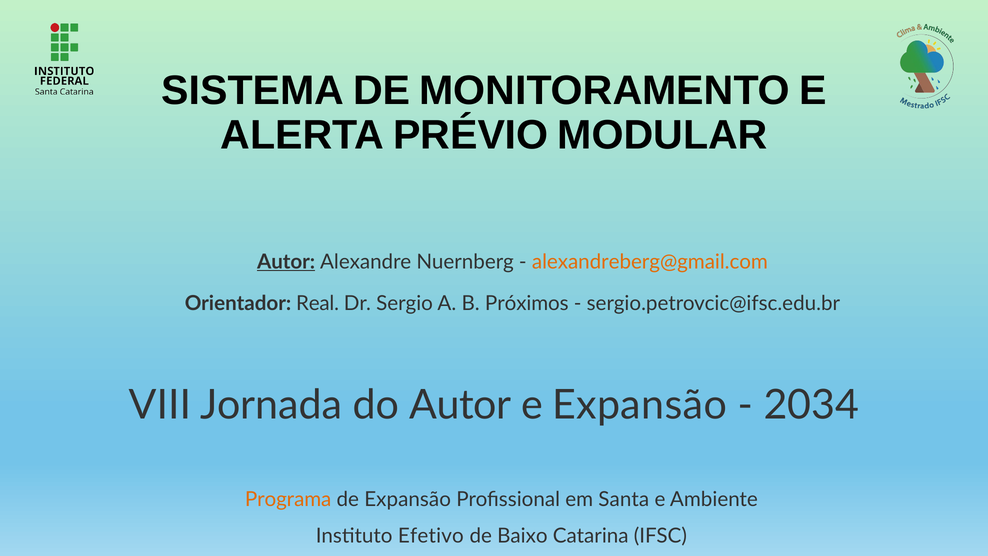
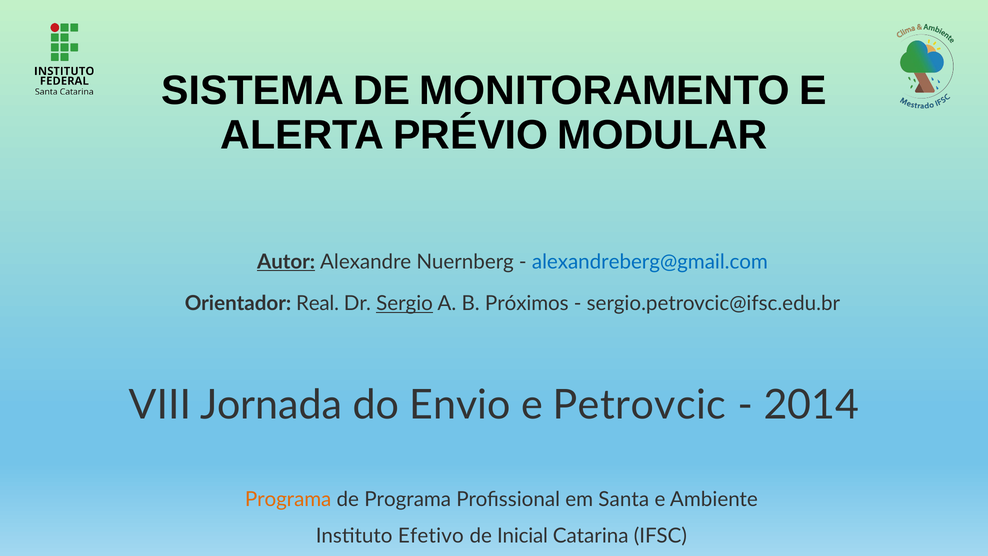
alexandreberg@gmail.com colour: orange -> blue
Sergio underline: none -> present
do Autor: Autor -> Envio
e Expansão: Expansão -> Petrovcic
2034: 2034 -> 2014
de Expansão: Expansão -> Programa
Baixo: Baixo -> Inicial
